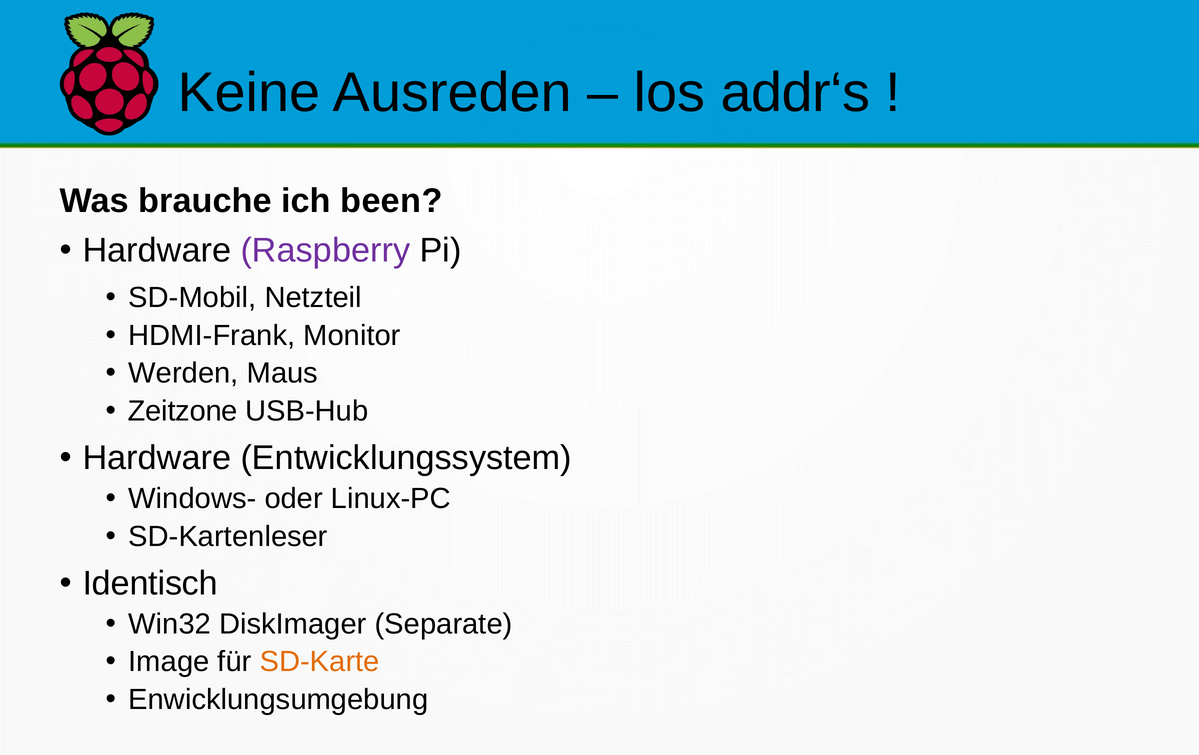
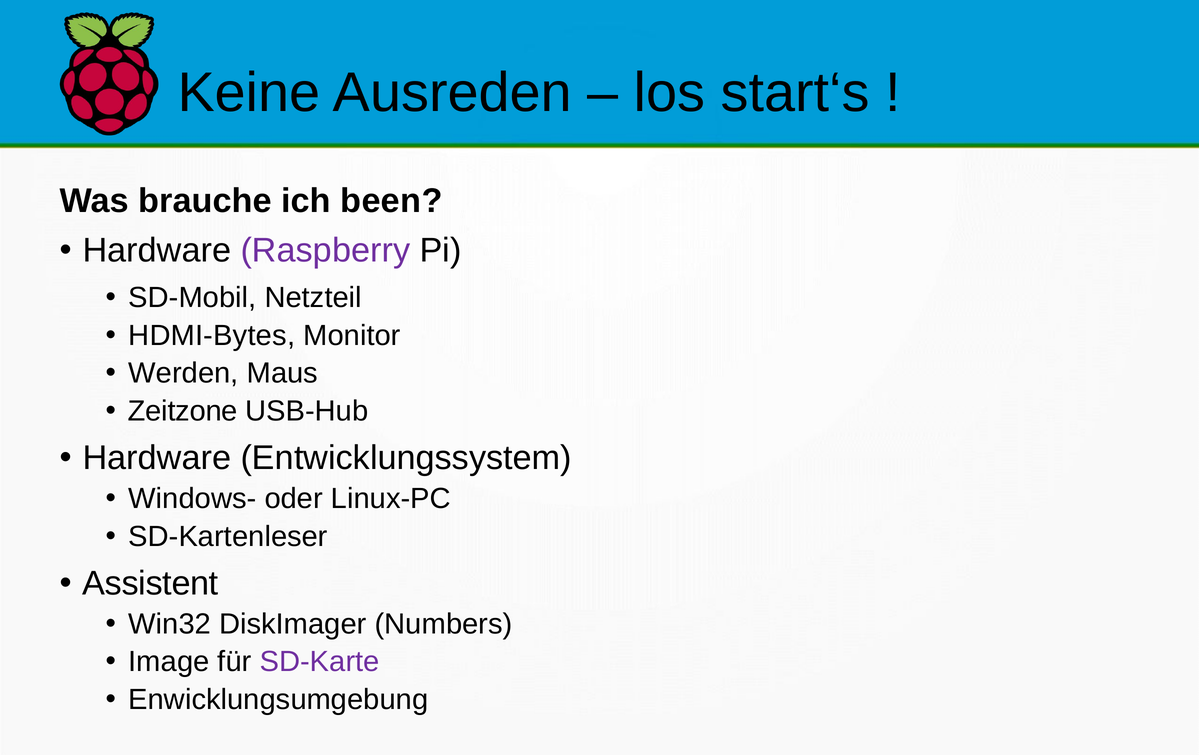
addr‘s: addr‘s -> start‘s
HDMI-Frank: HDMI-Frank -> HDMI-Bytes
Identisch: Identisch -> Assistent
Separate: Separate -> Numbers
SD-Karte colour: orange -> purple
